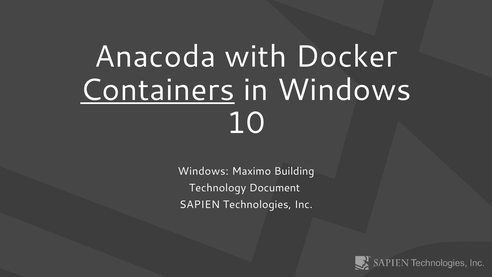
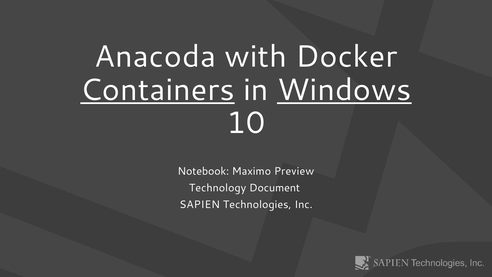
Windows at (344, 90) underline: none -> present
Windows at (203, 171): Windows -> Notebook
Building: Building -> Preview
